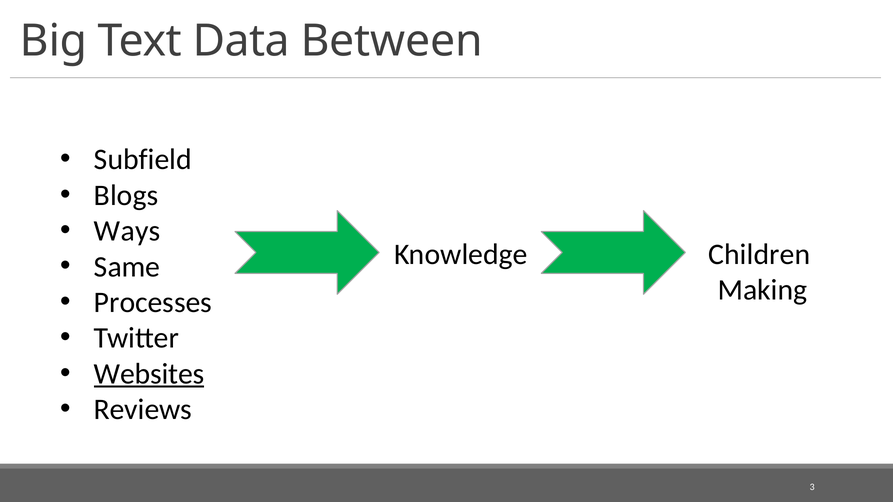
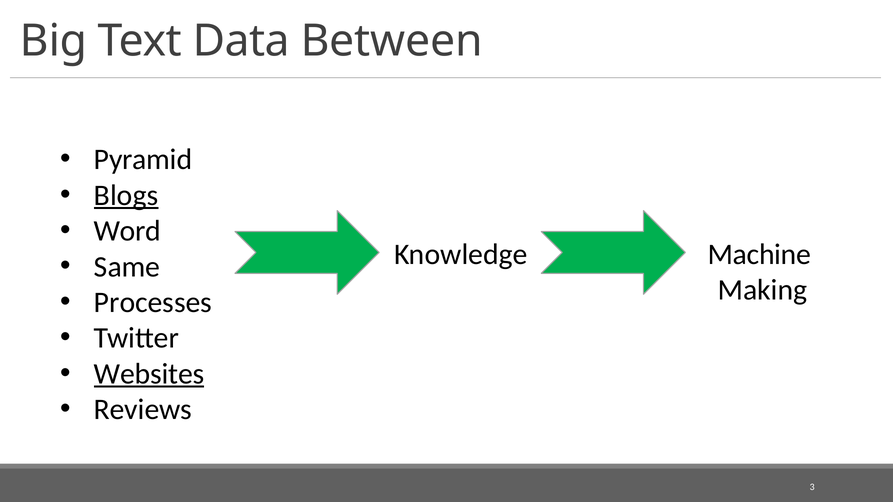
Subfield: Subfield -> Pyramid
Blogs underline: none -> present
Ways: Ways -> Word
Children: Children -> Machine
